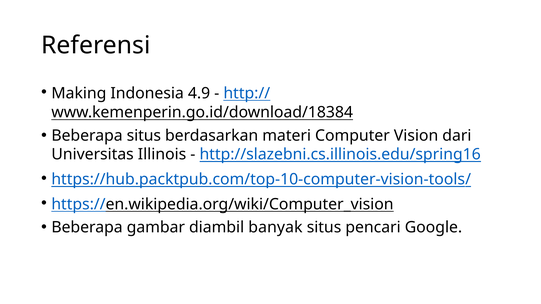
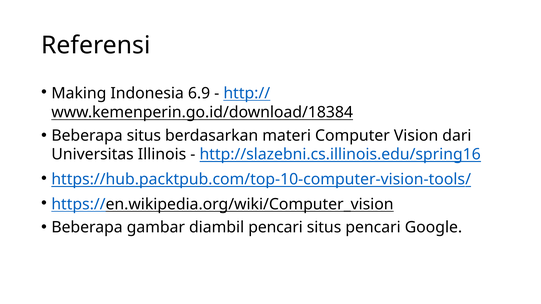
4.9: 4.9 -> 6.9
diambil banyak: banyak -> pencari
